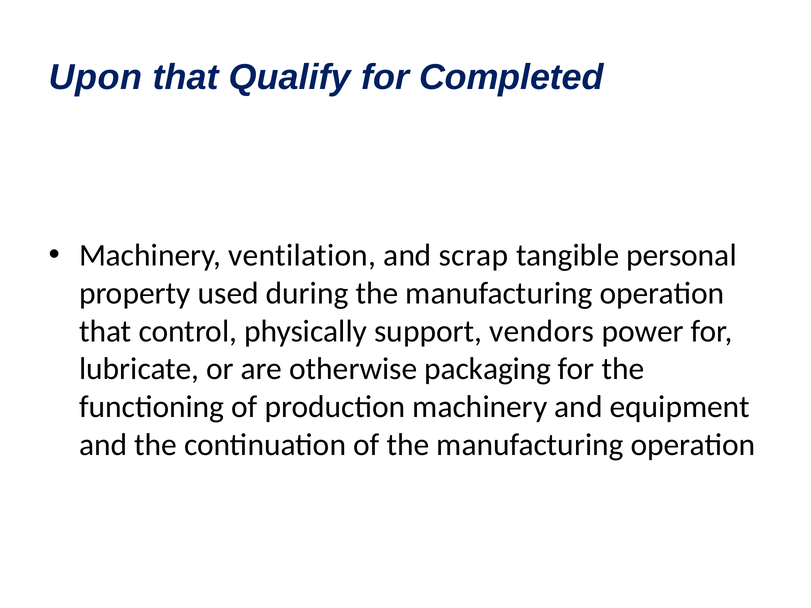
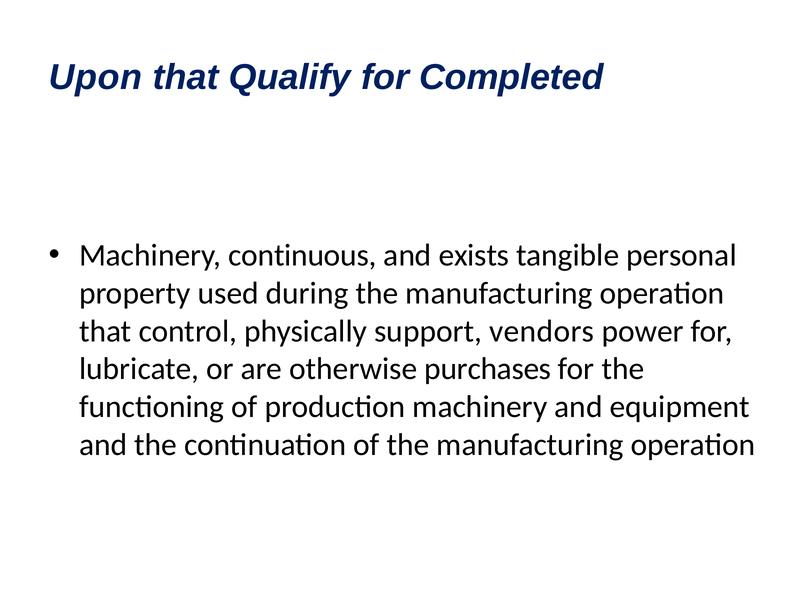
ventilation: ventilation -> continuous
scrap: scrap -> exists
packaging: packaging -> purchases
